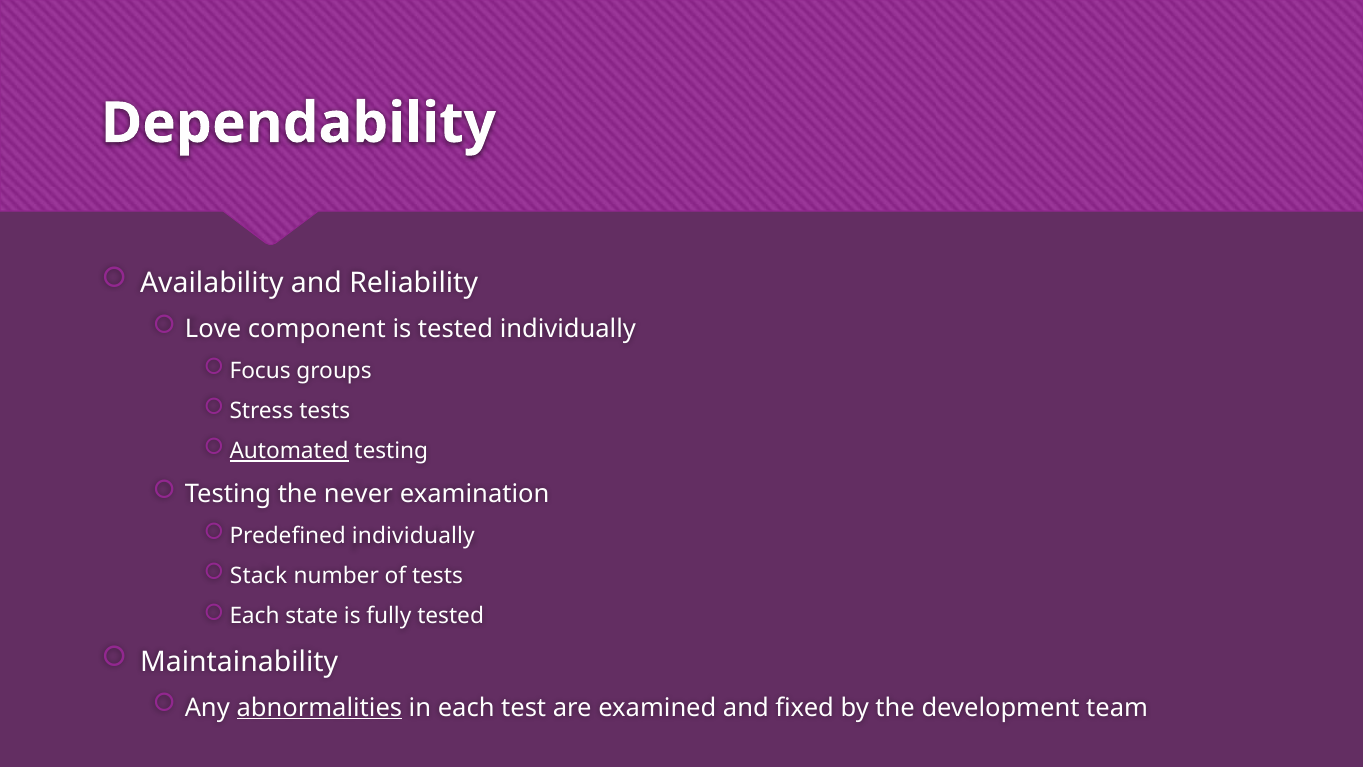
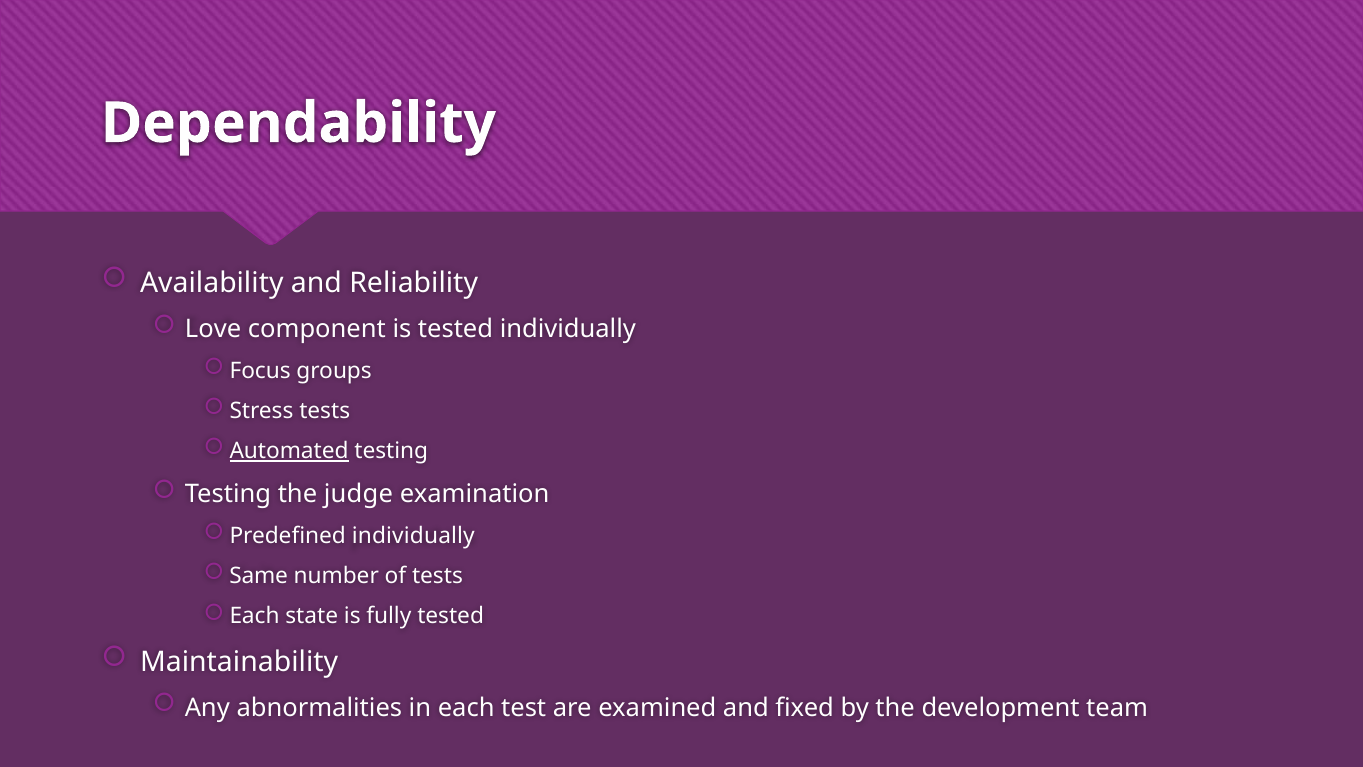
never: never -> judge
Stack: Stack -> Same
abnormalities underline: present -> none
